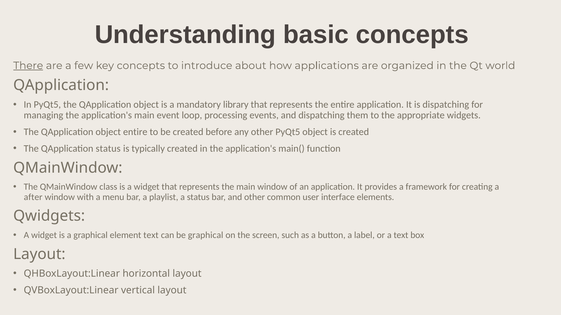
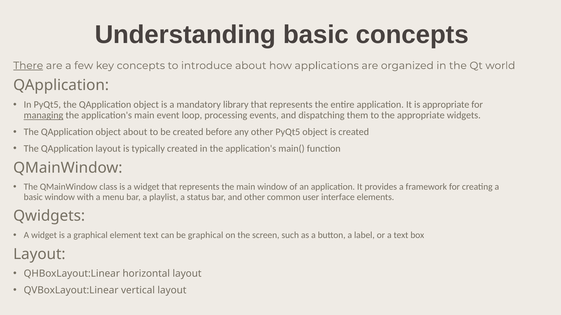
is dispatching: dispatching -> appropriate
managing underline: none -> present
object entire: entire -> about
QApplication status: status -> layout
after at (33, 197): after -> basic
